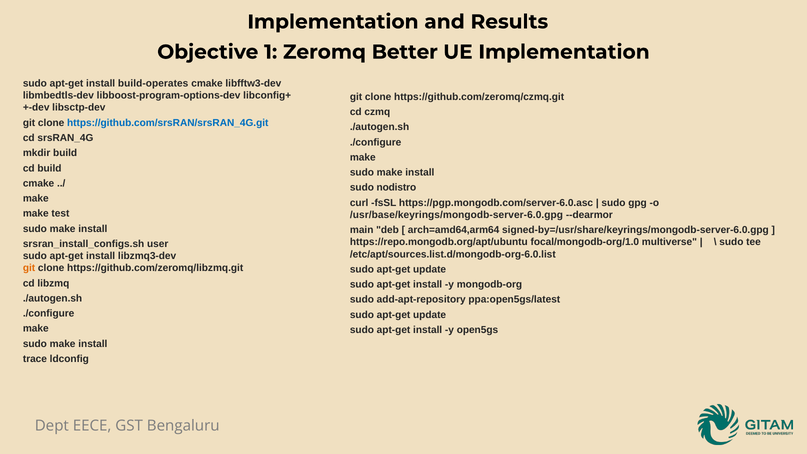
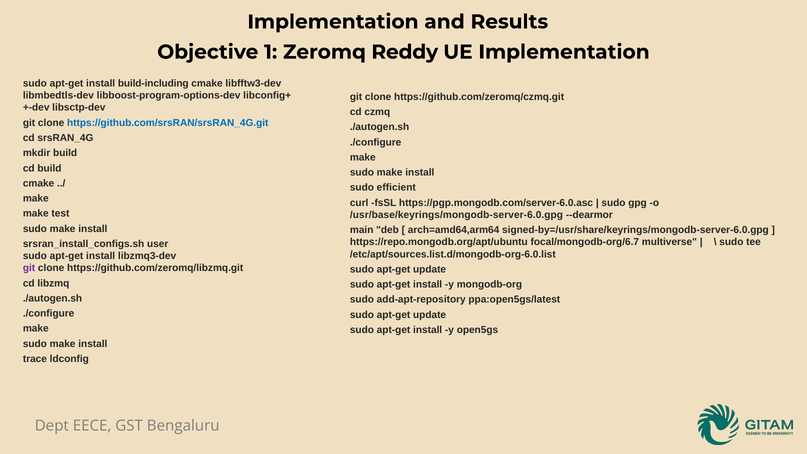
Better: Better -> Reddy
build-operates: build-operates -> build-including
nodistro: nodistro -> efficient
focal/mongodb-org/1.0: focal/mongodb-org/1.0 -> focal/mongodb-org/6.7
git at (29, 268) colour: orange -> purple
